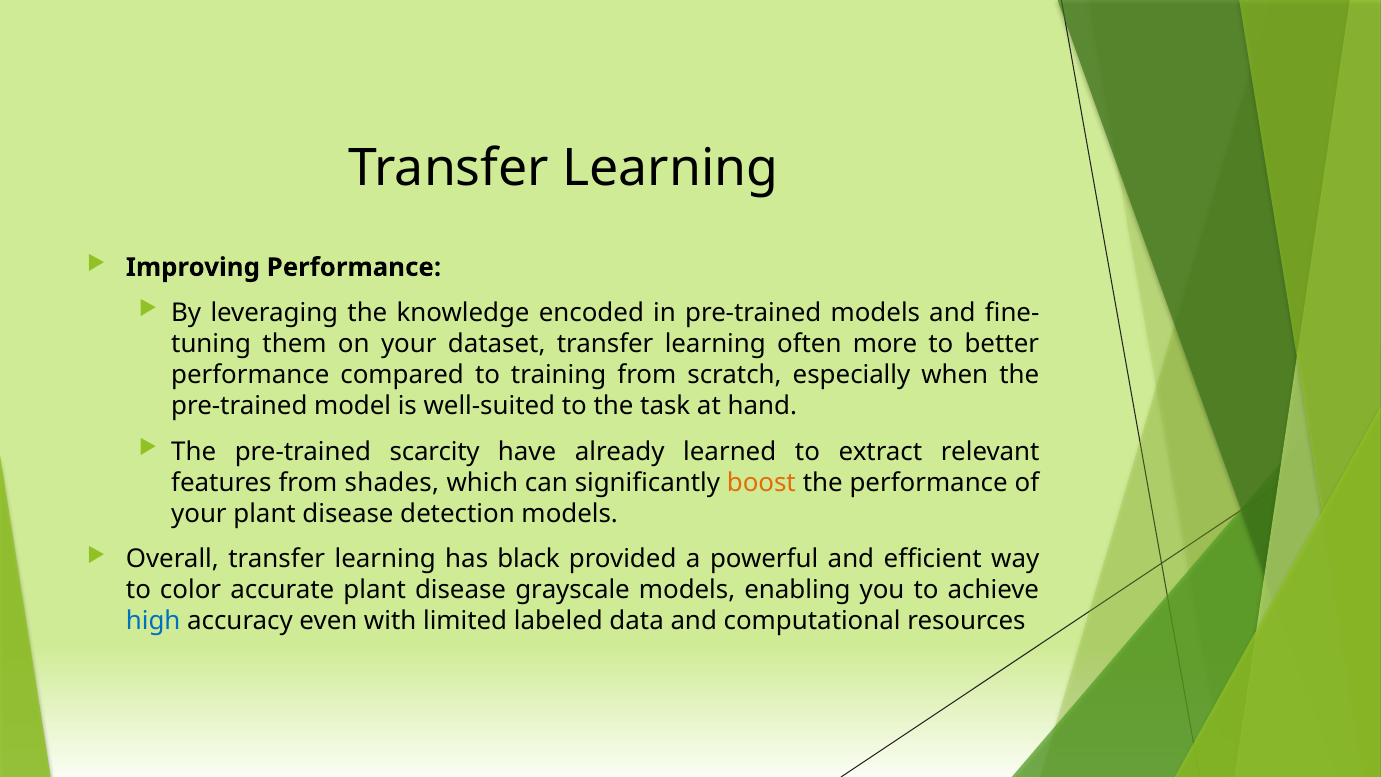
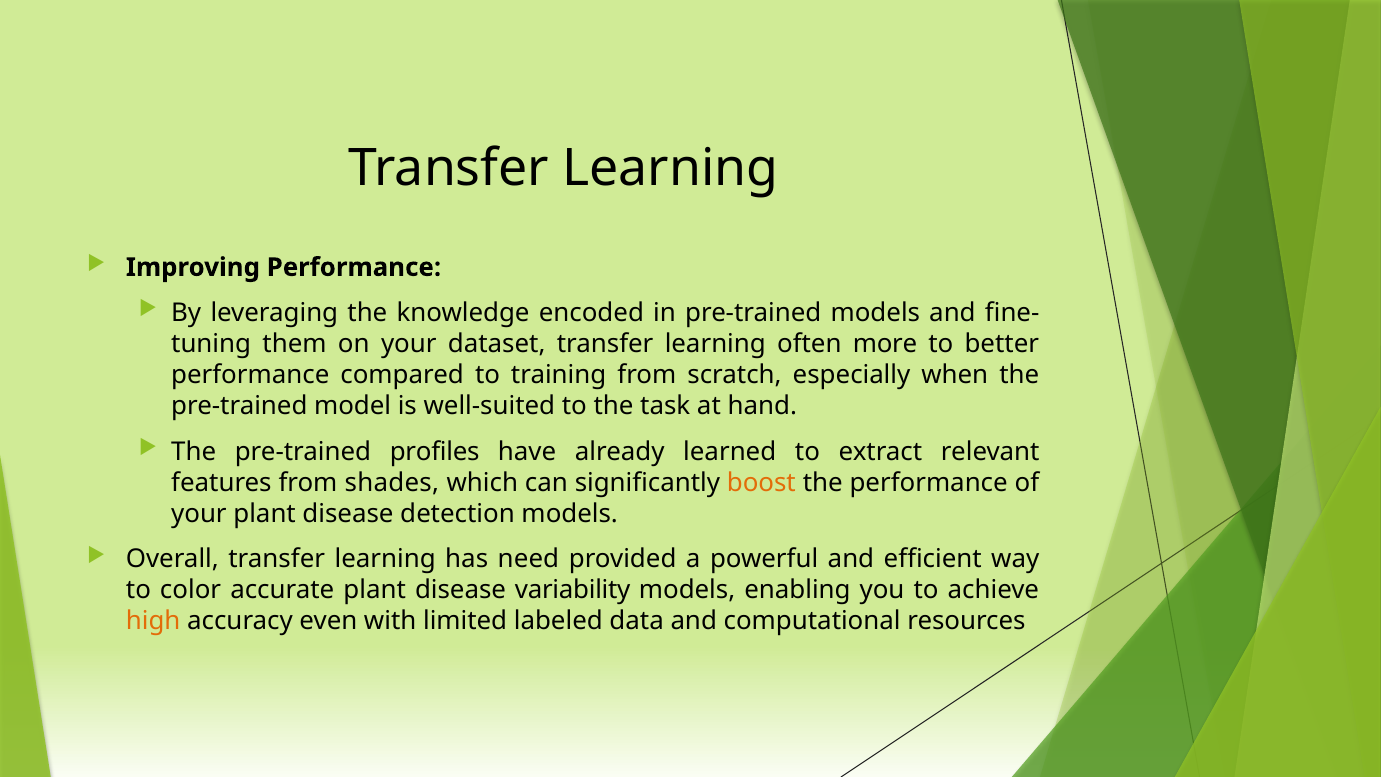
scarcity: scarcity -> profiles
black: black -> need
grayscale: grayscale -> variability
high colour: blue -> orange
